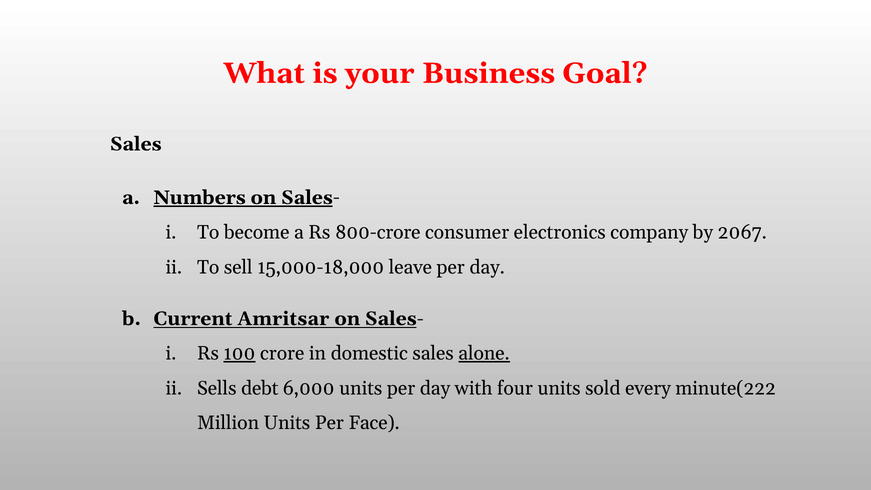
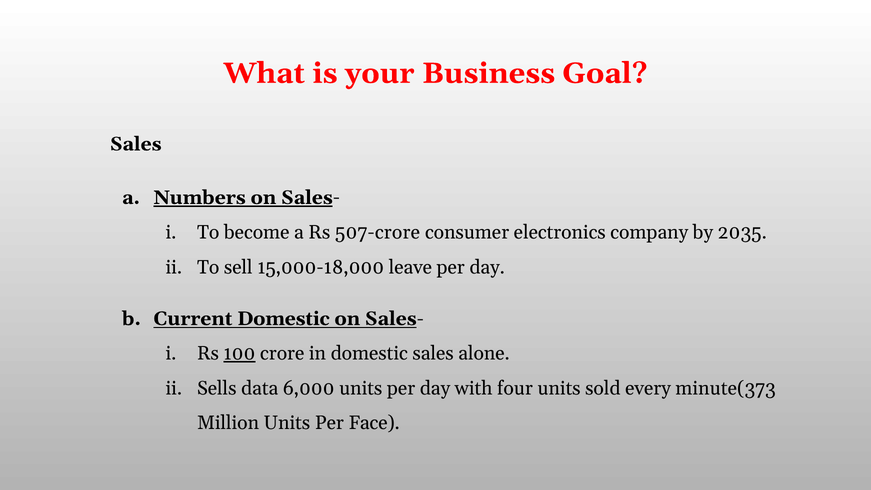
800-crore: 800-crore -> 507-crore
2067: 2067 -> 2035
Current Amritsar: Amritsar -> Domestic
alone underline: present -> none
debt: debt -> data
minute(222: minute(222 -> minute(373
